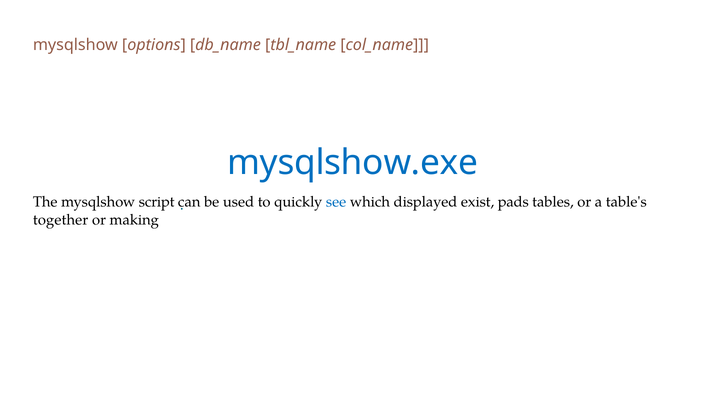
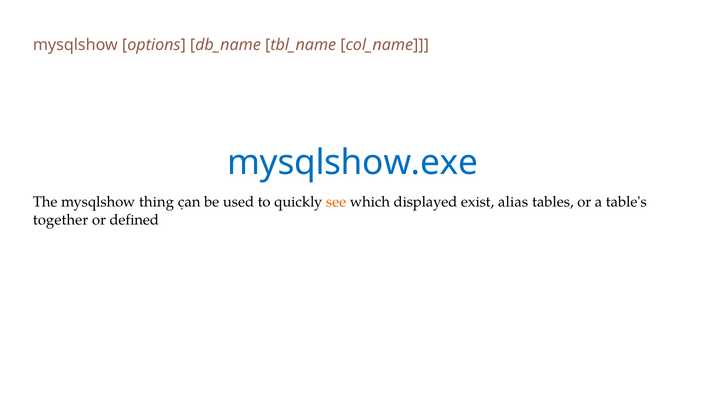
script: script -> thing
see colour: blue -> orange
pads: pads -> alias
making: making -> defined
